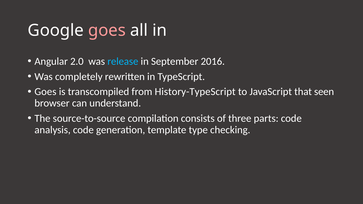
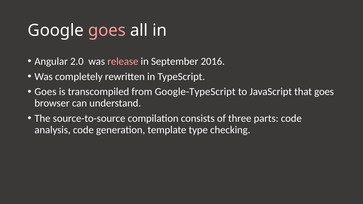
release colour: light blue -> pink
History-TypeScript: History-TypeScript -> Google-TypeScript
that seen: seen -> goes
